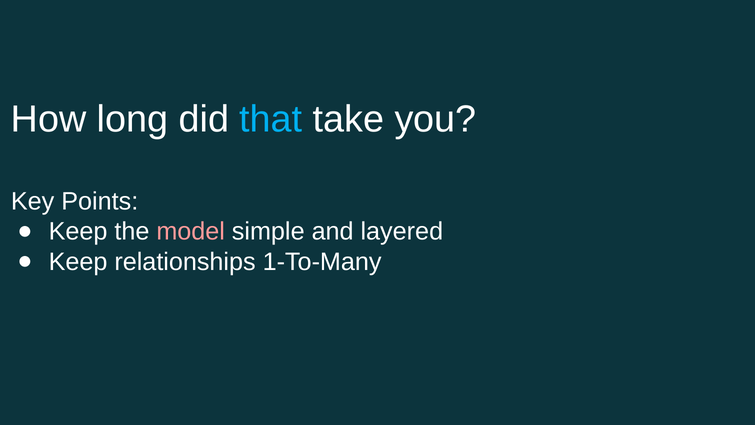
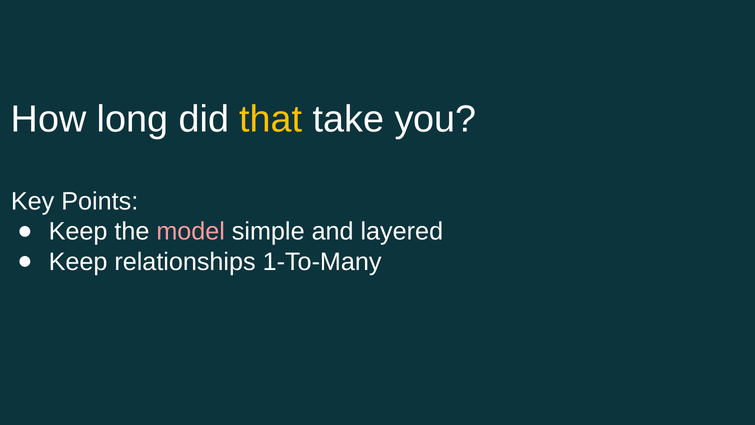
that colour: light blue -> yellow
